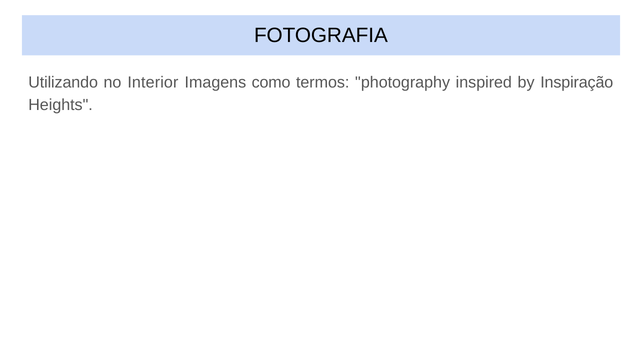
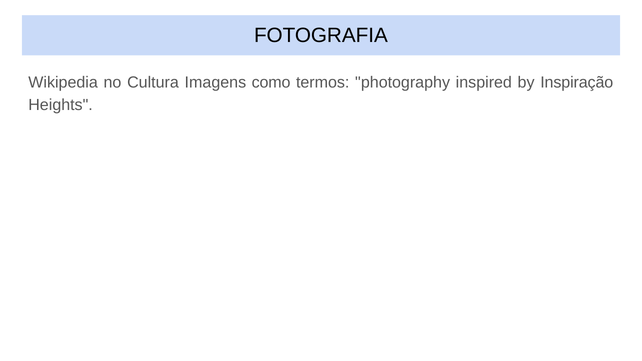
Utilizando: Utilizando -> Wikipedia
Interior: Interior -> Cultura
